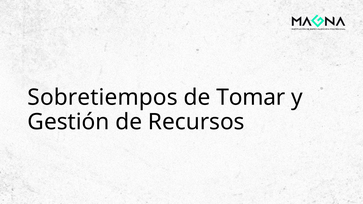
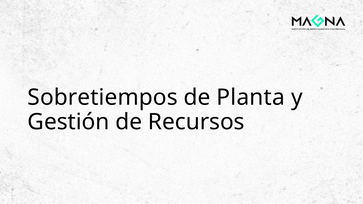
Tomar: Tomar -> Planta
